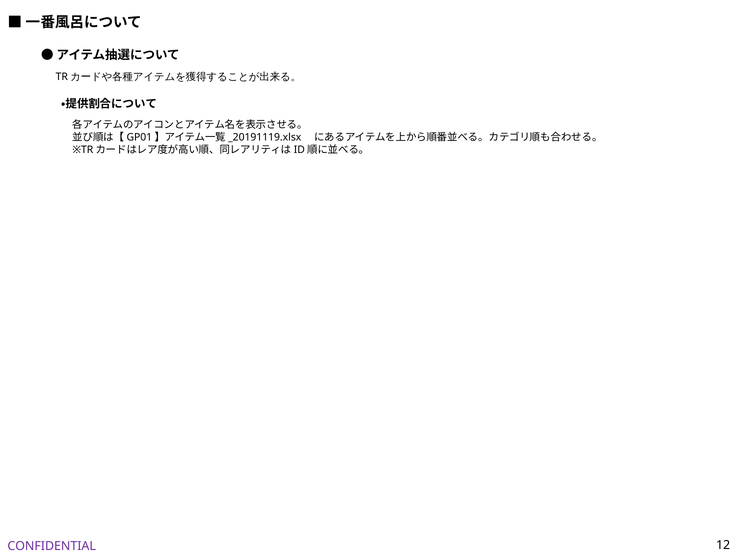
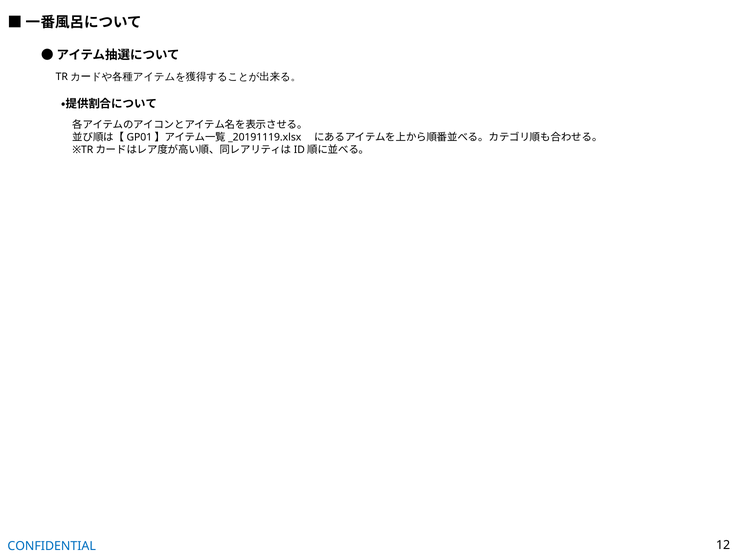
CONFIDENTIAL colour: purple -> blue
